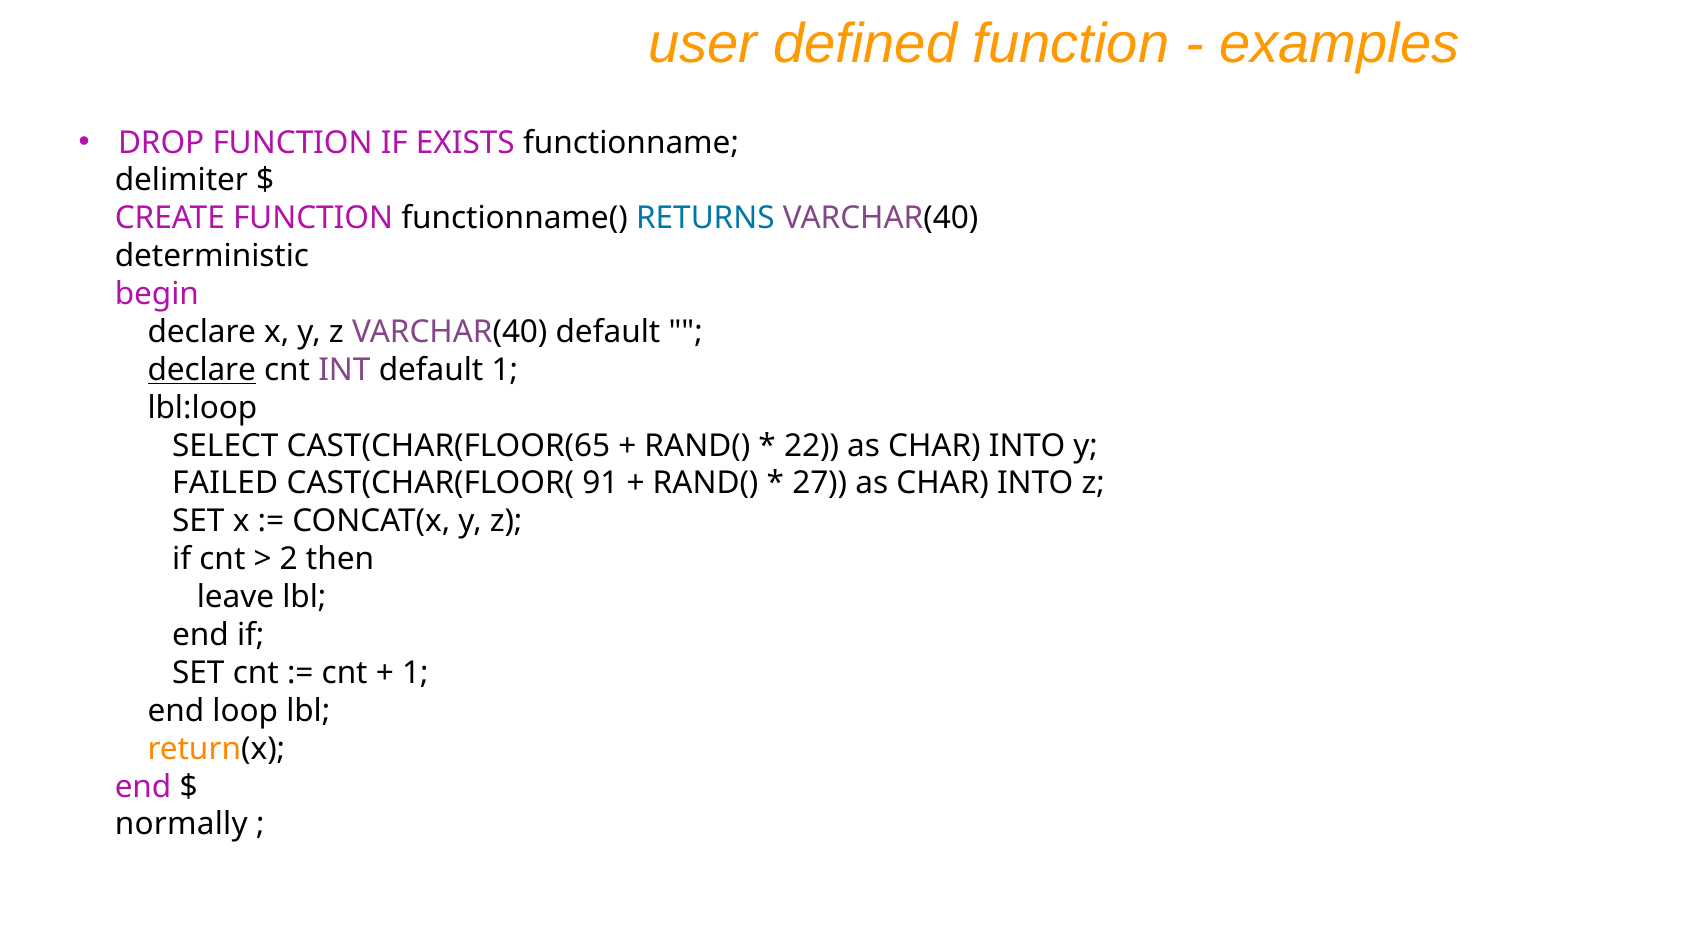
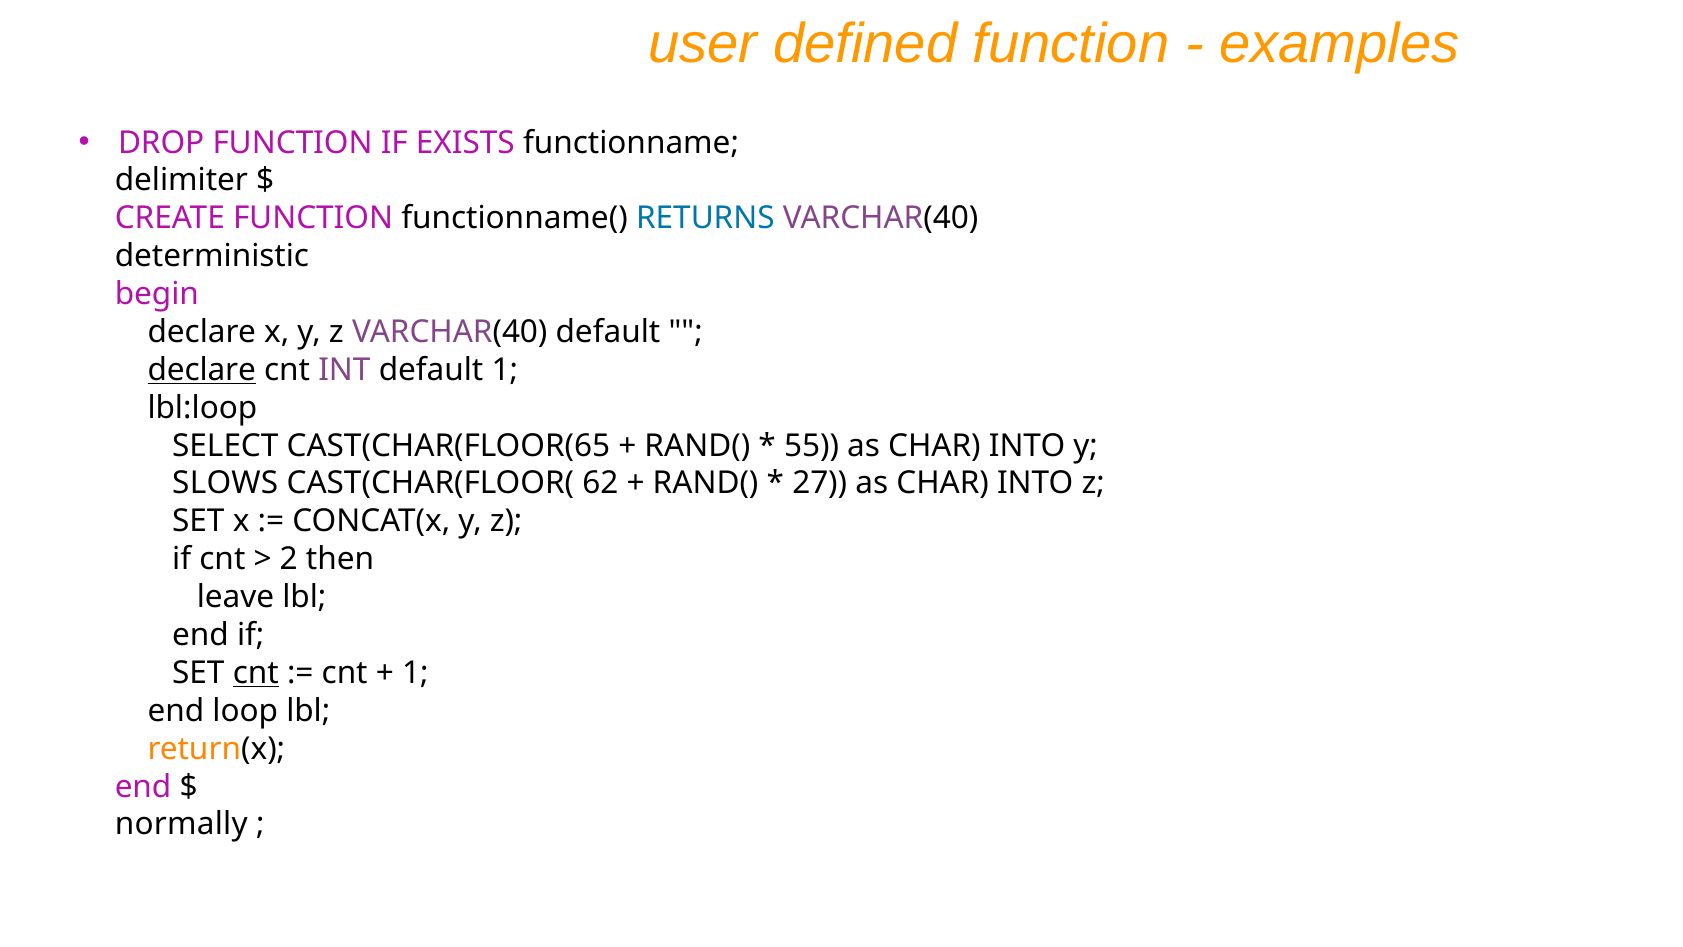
22: 22 -> 55
FAILED: FAILED -> SLOWS
91: 91 -> 62
cnt at (256, 673) underline: none -> present
